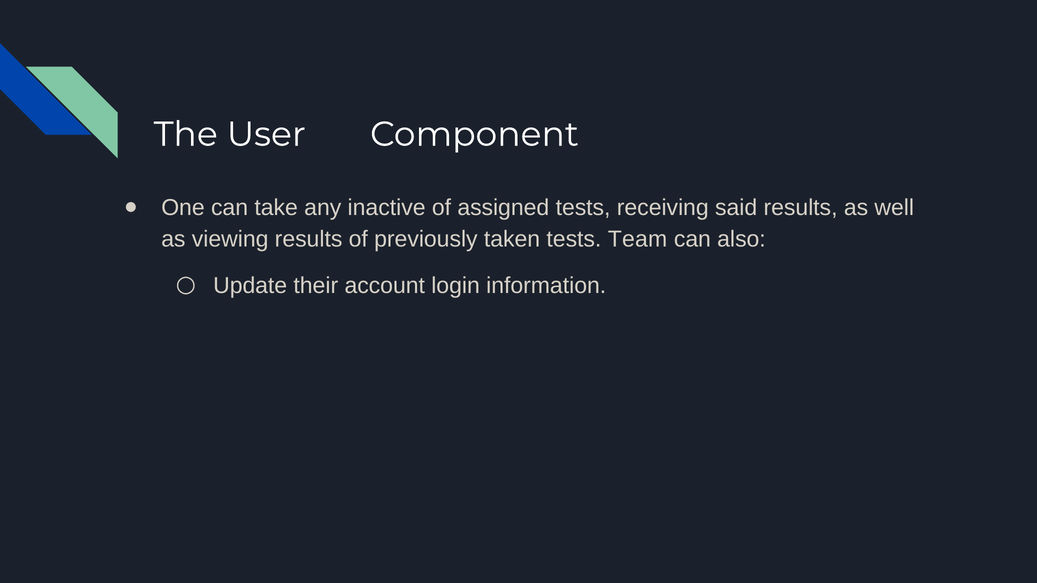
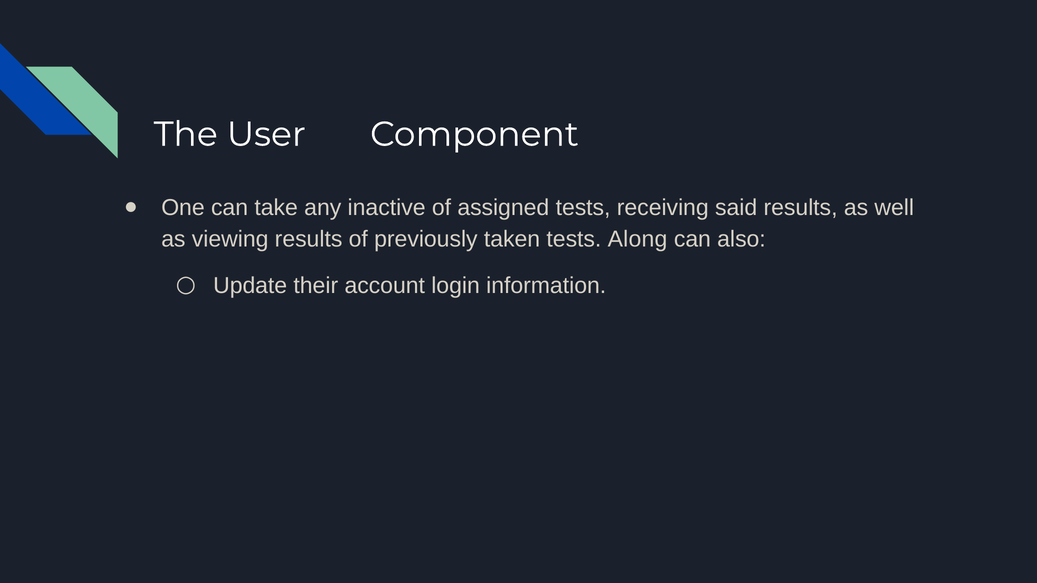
Team: Team -> Along
